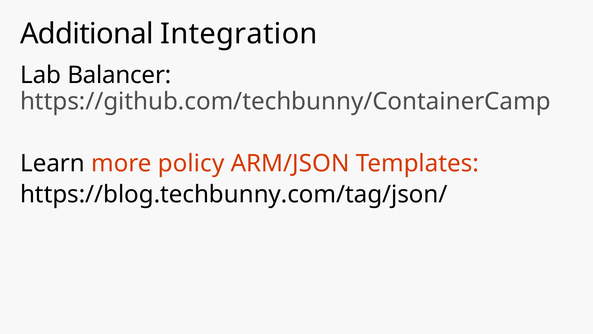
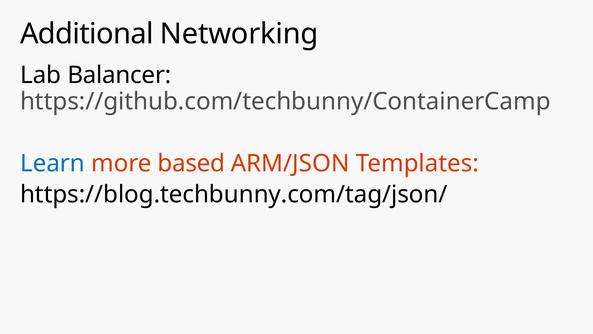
Integration: Integration -> Networking
Learn colour: black -> blue
policy: policy -> based
